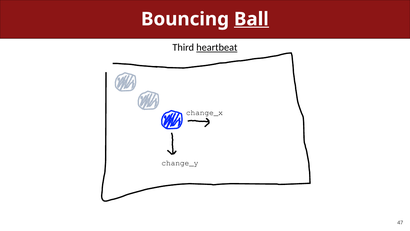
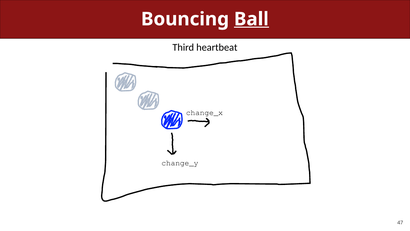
heartbeat underline: present -> none
